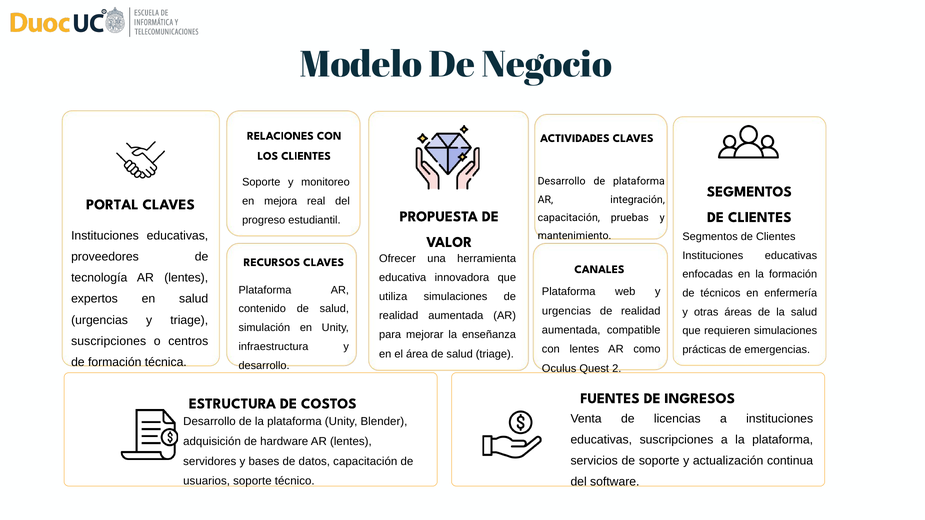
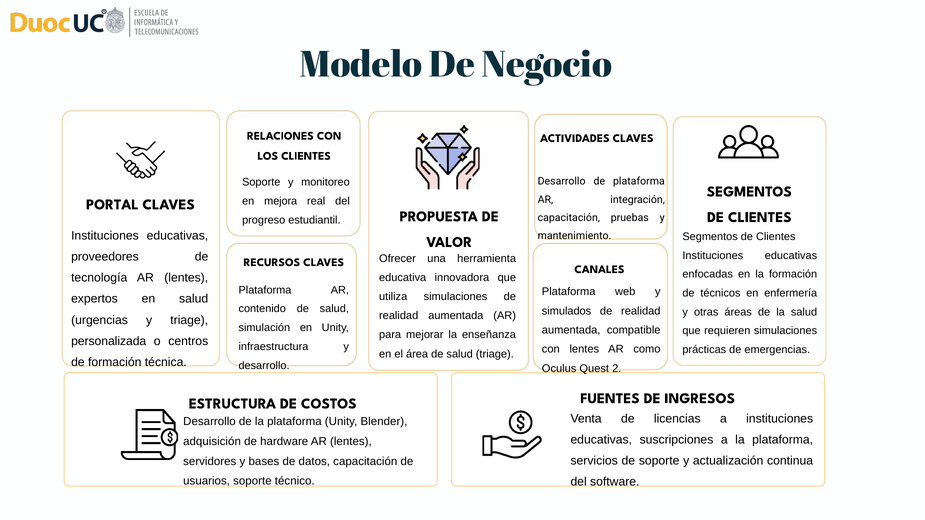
urgencias at (566, 311): urgencias -> simulados
suscripciones at (109, 341): suscripciones -> personalizada
